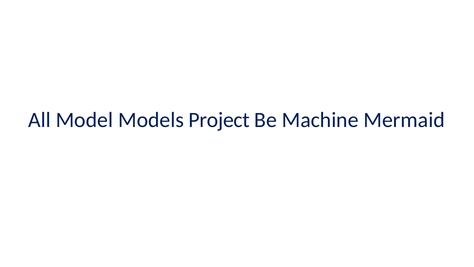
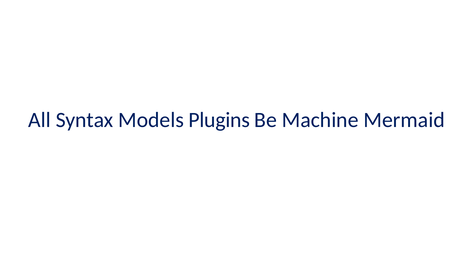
Model: Model -> Syntax
Project: Project -> Plugins
